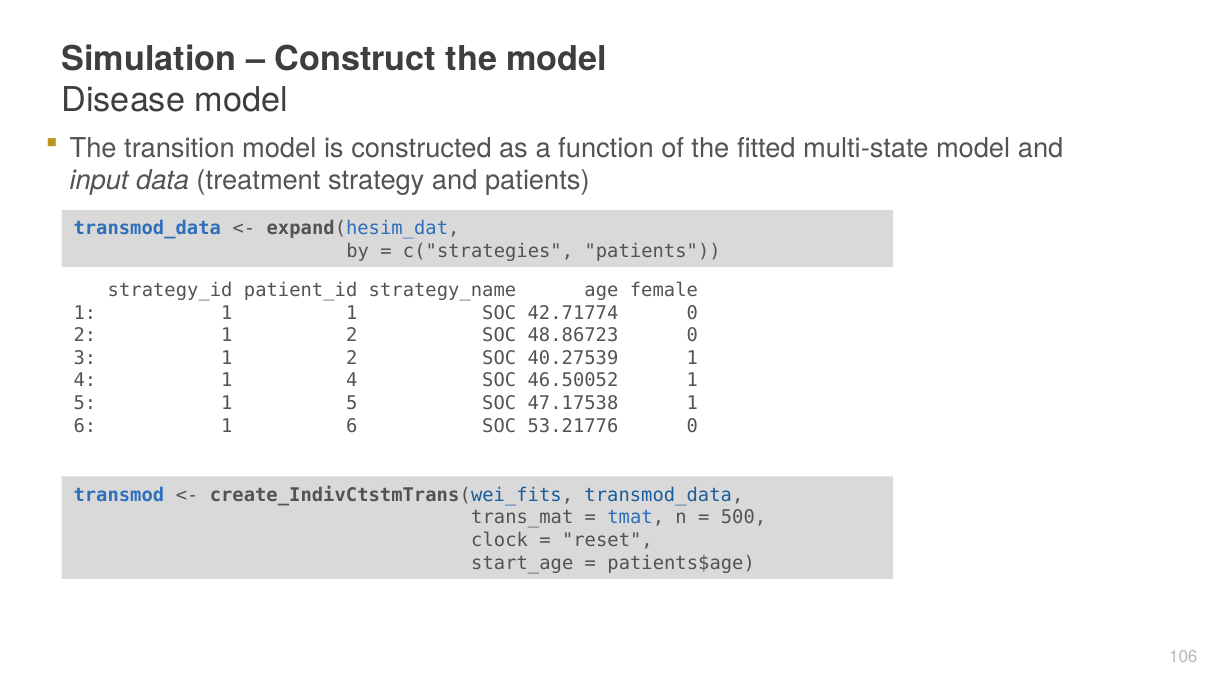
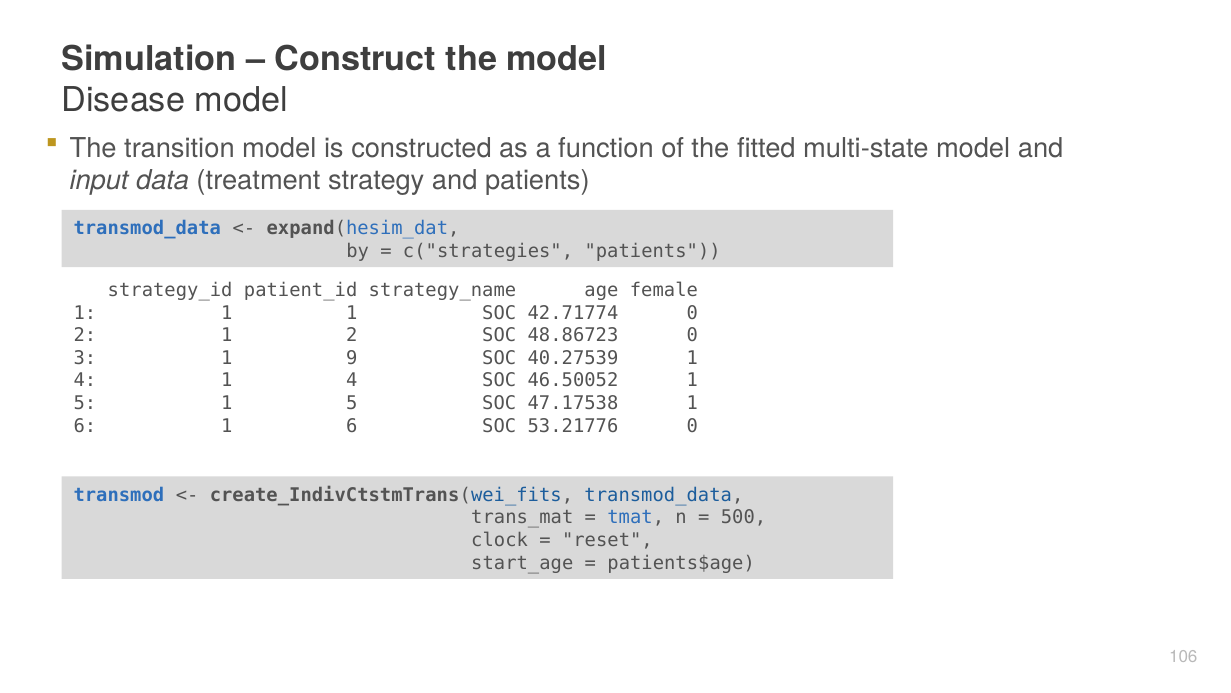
3 1 2: 2 -> 9
